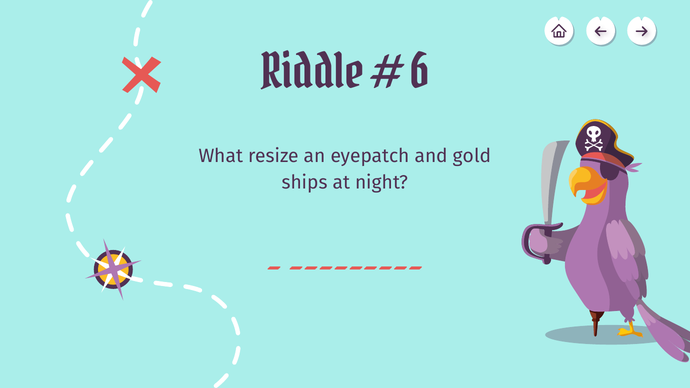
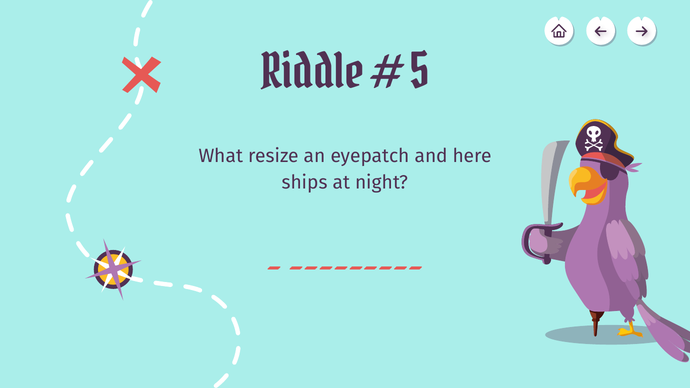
6: 6 -> 5
gold: gold -> here
